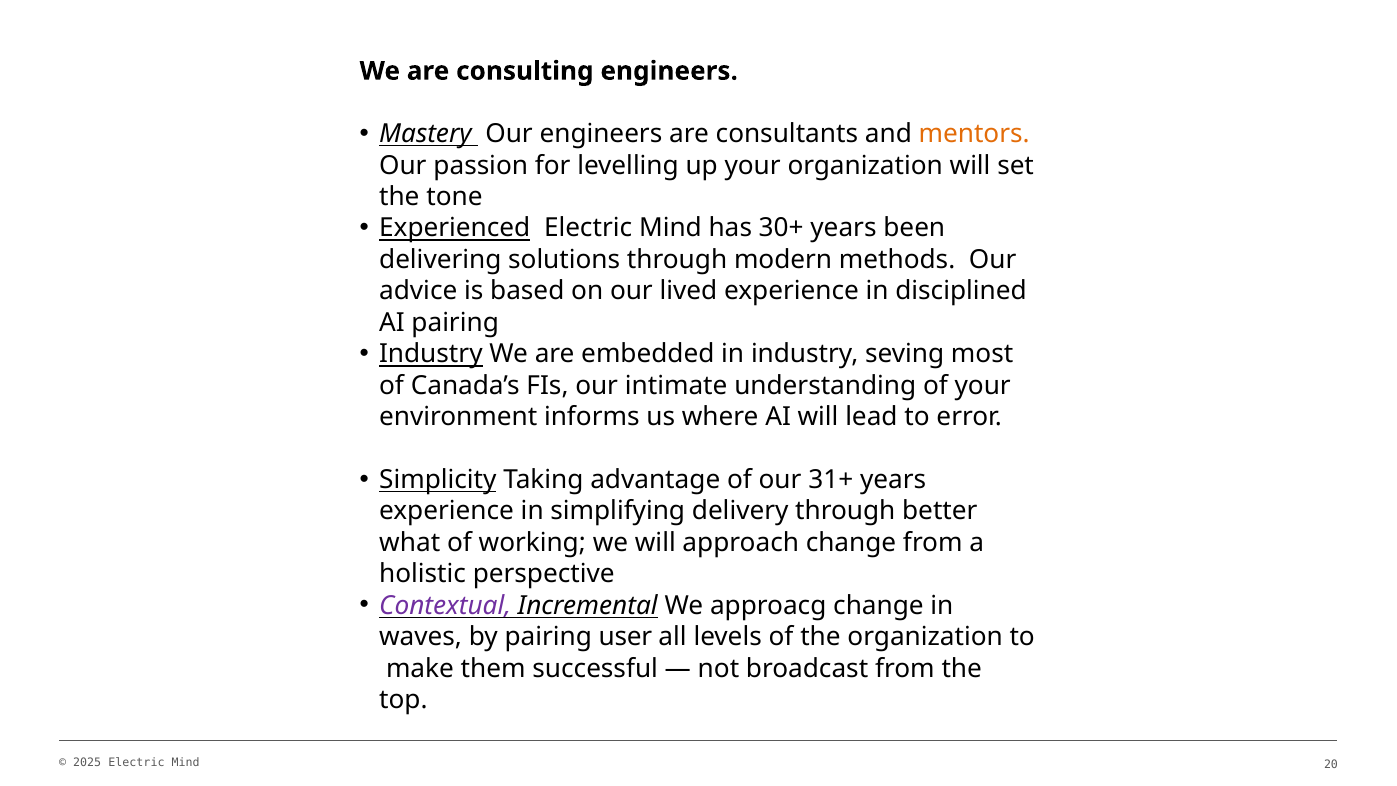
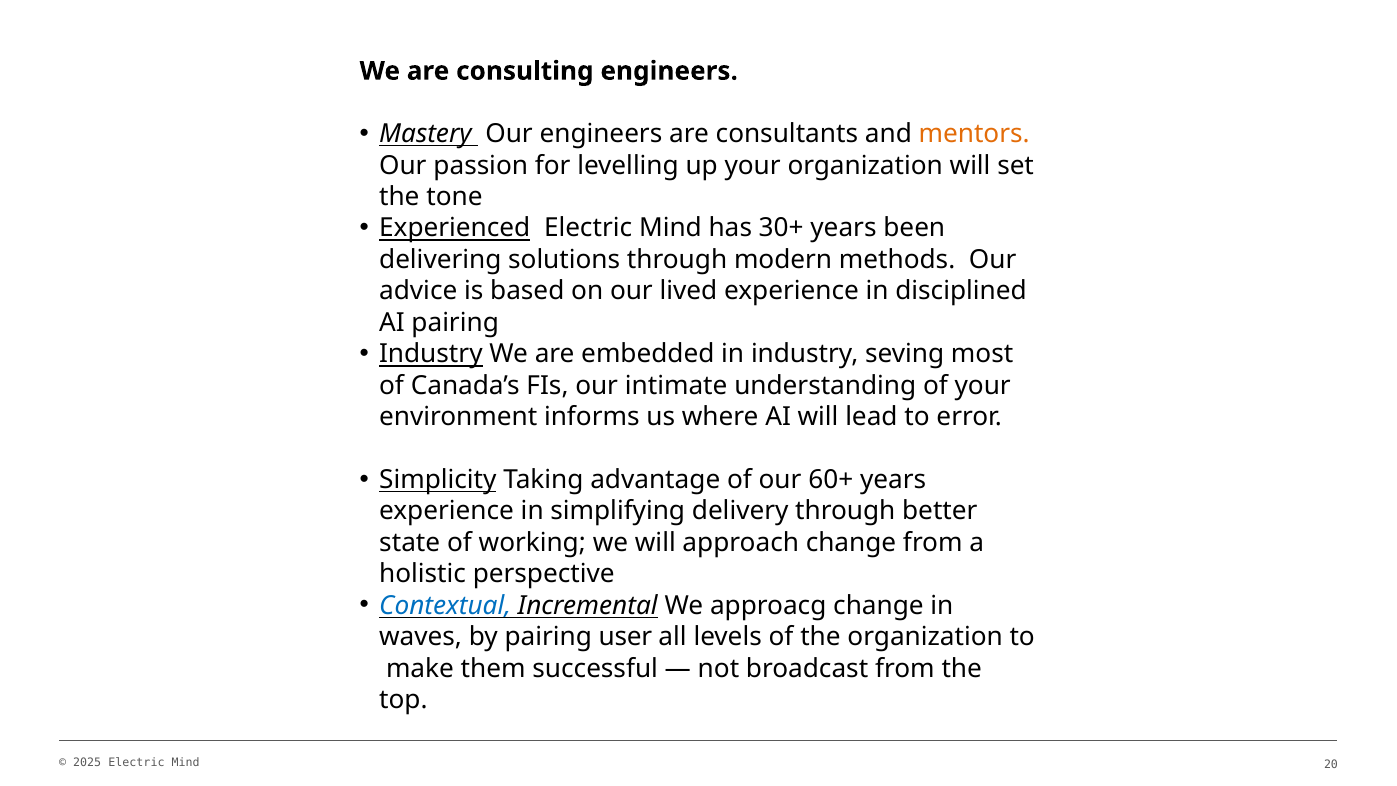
31+: 31+ -> 60+
what: what -> state
Contextual colour: purple -> blue
